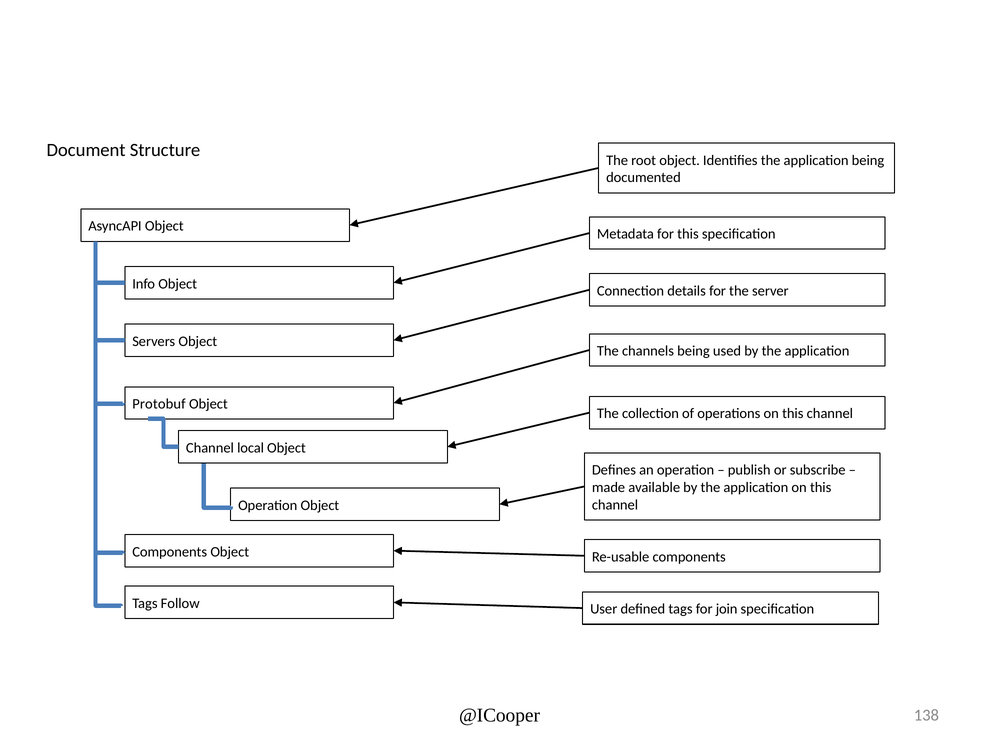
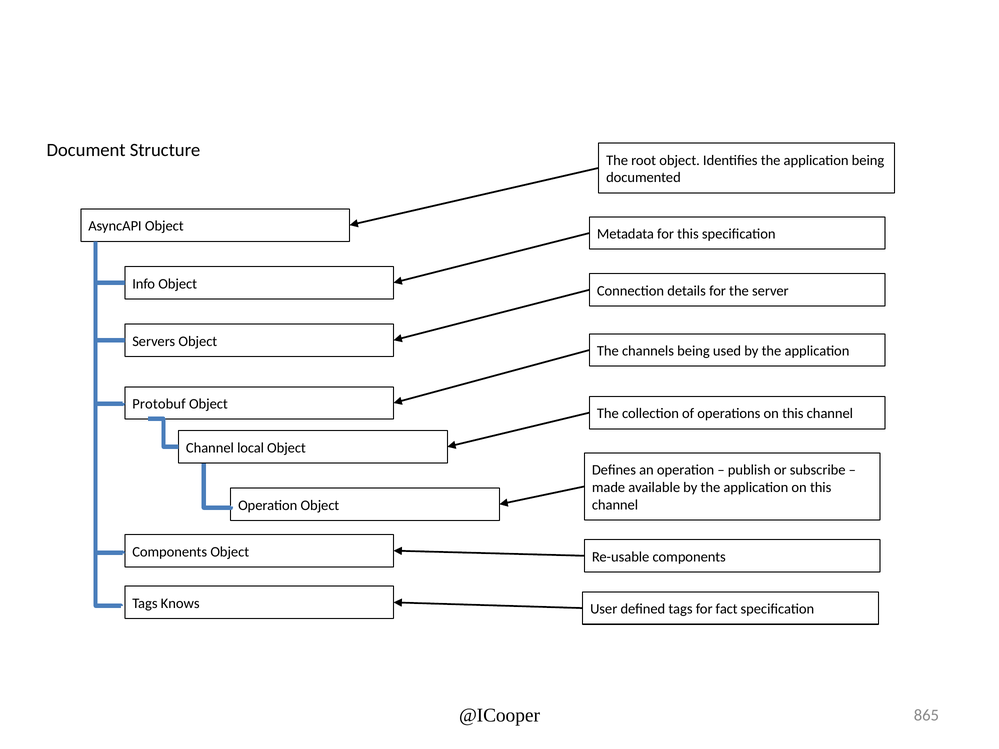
Follow: Follow -> Knows
join: join -> fact
138: 138 -> 865
